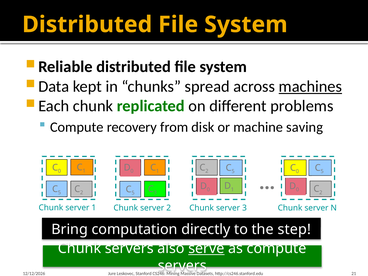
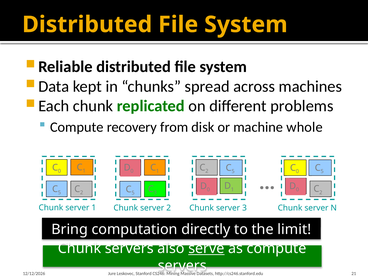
machines underline: present -> none
saving: saving -> whole
step: step -> limit
